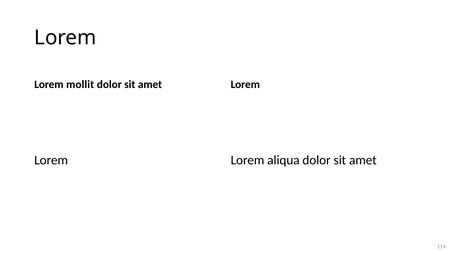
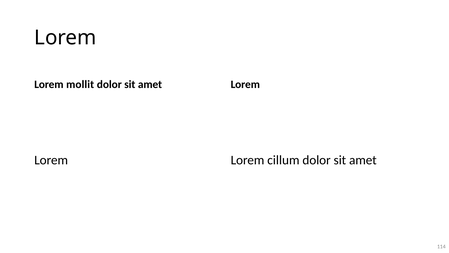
aliqua: aliqua -> cillum
